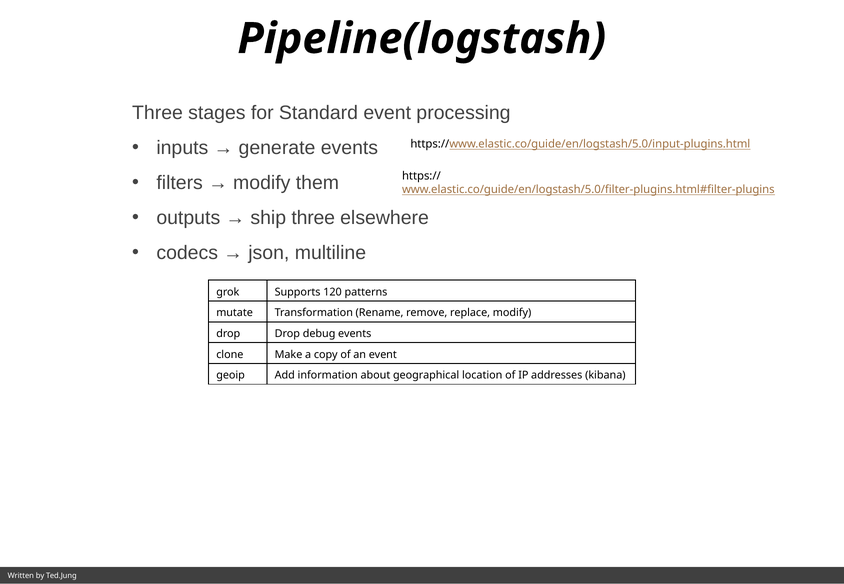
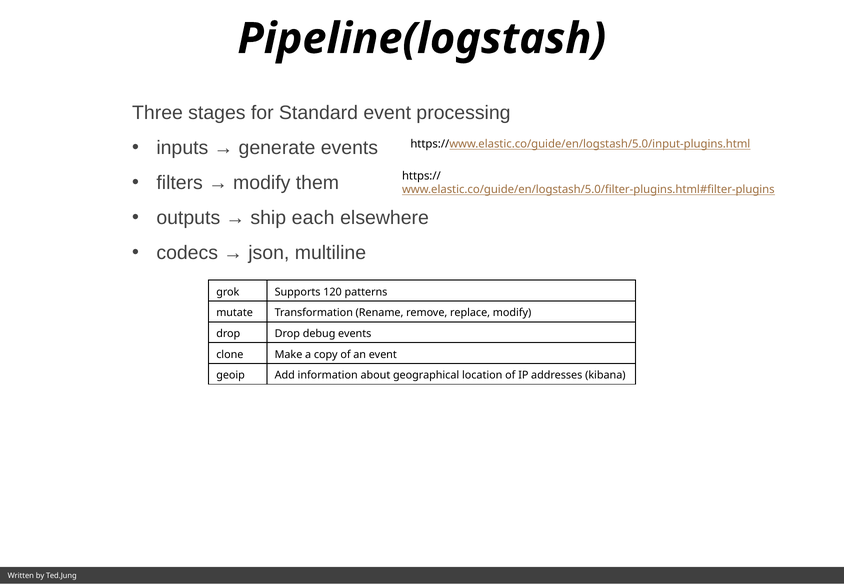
ship three: three -> each
